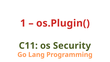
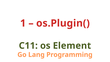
Security: Security -> Element
